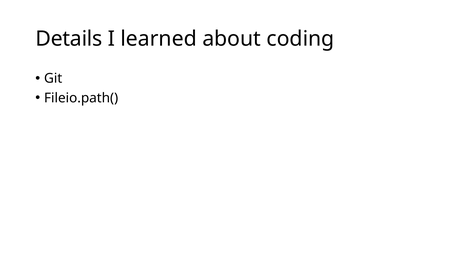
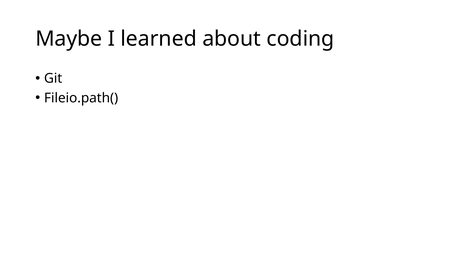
Details: Details -> Maybe
